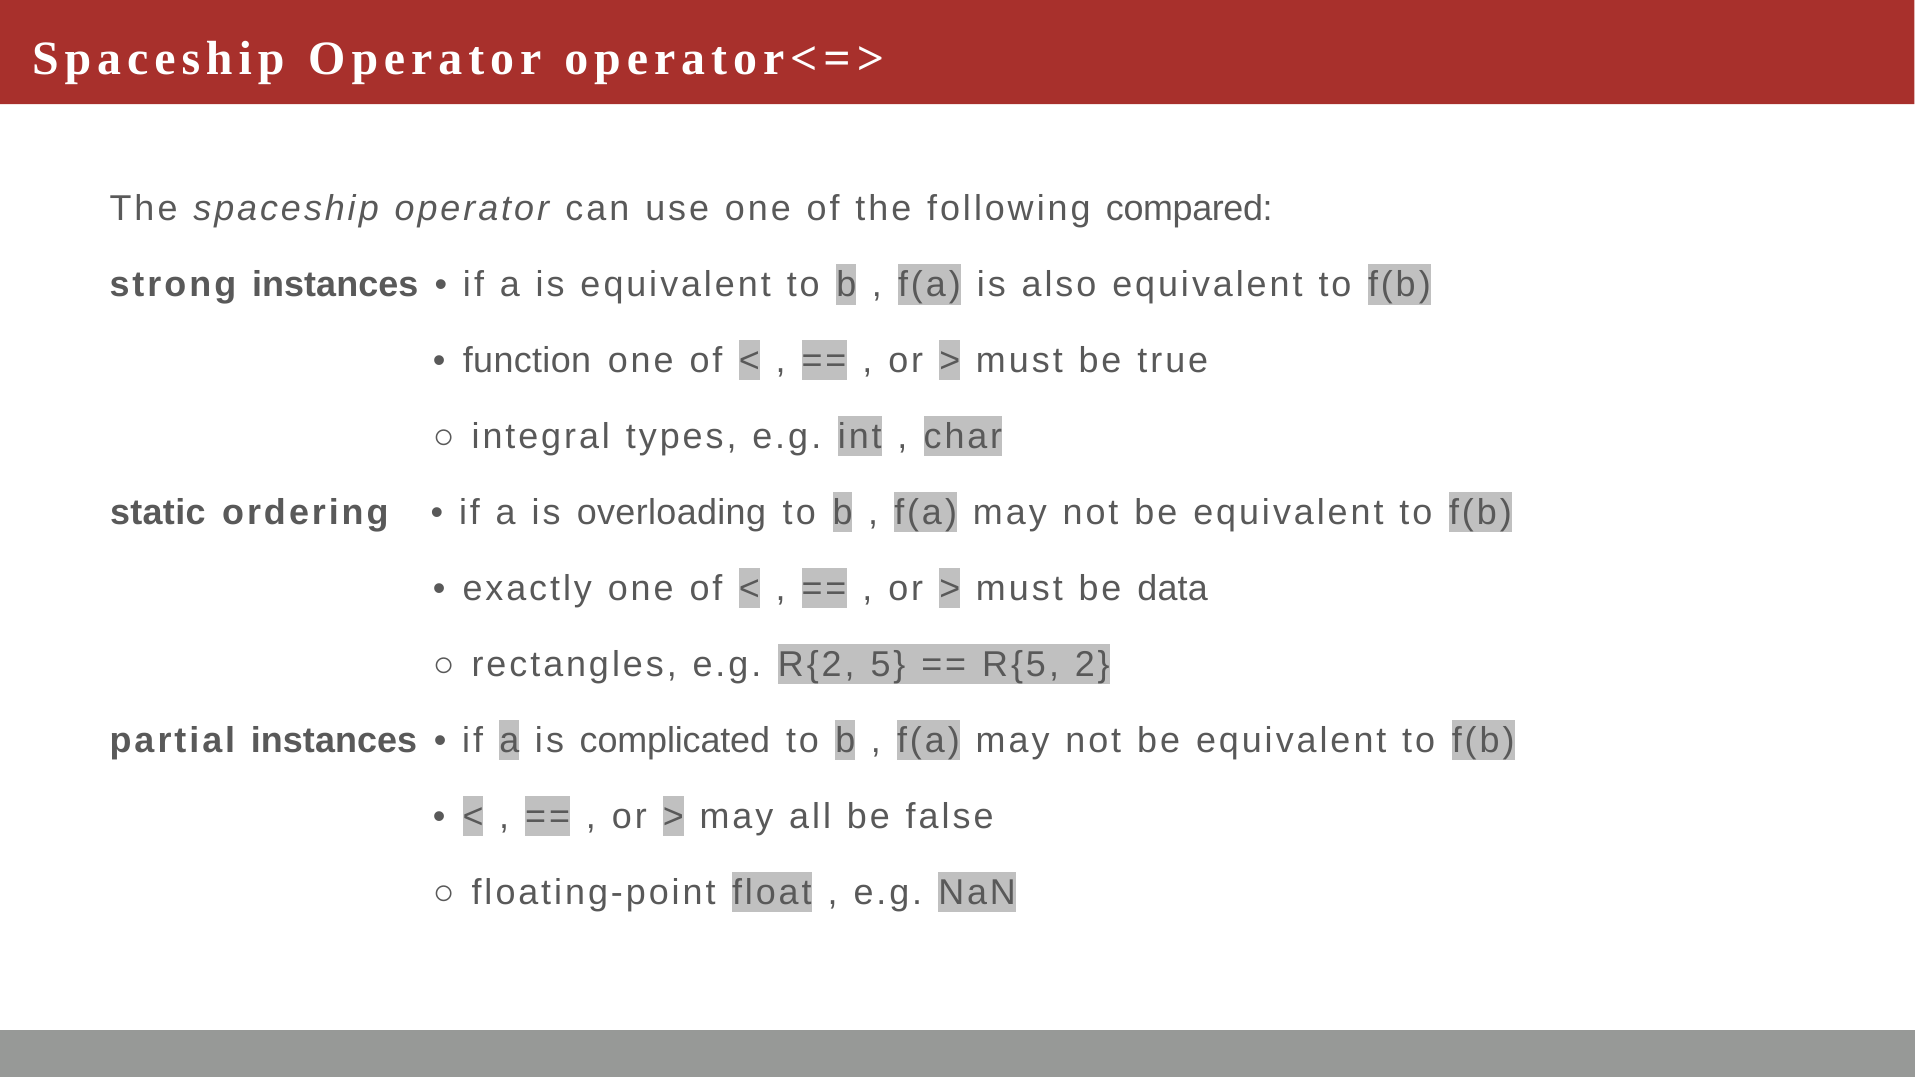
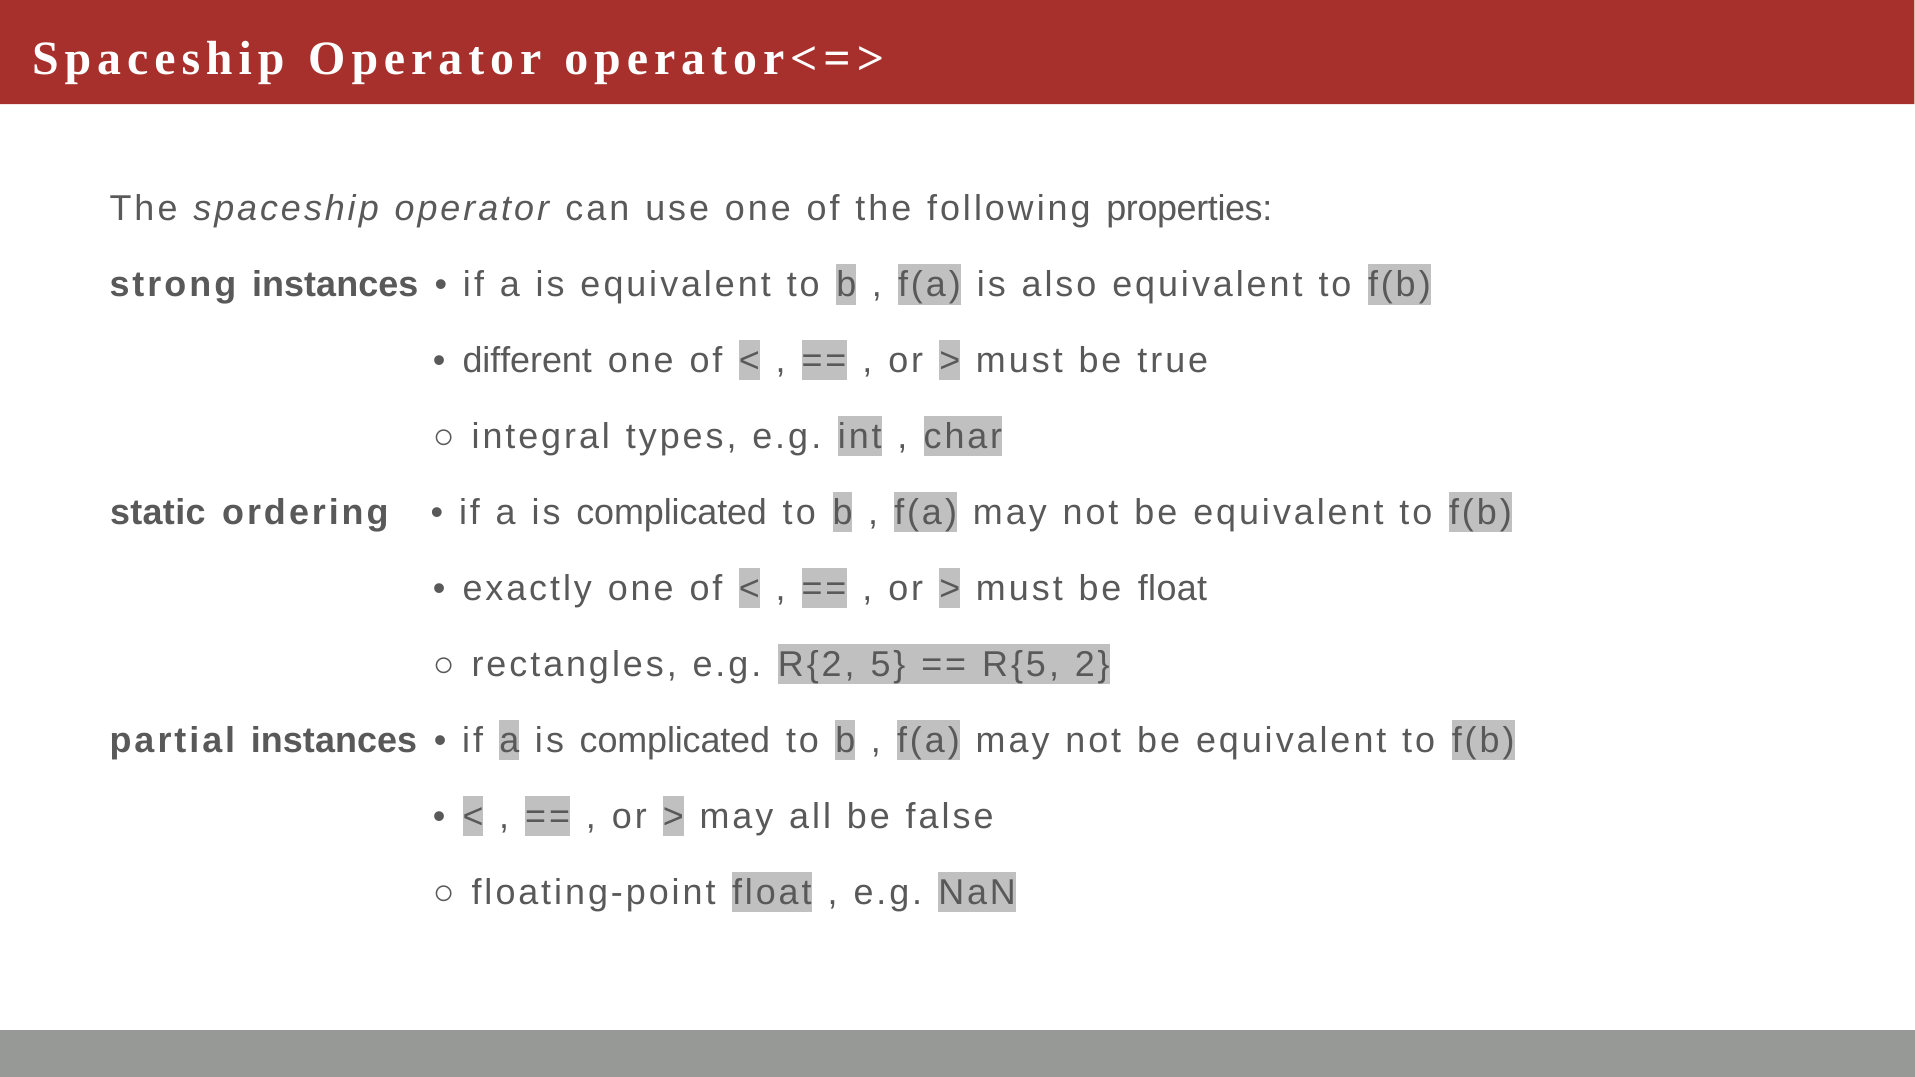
compared: compared -> properties
function: function -> different
overloading at (671, 513): overloading -> complicated
be data: data -> float
